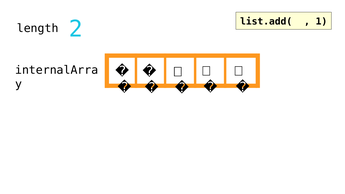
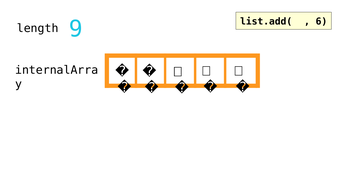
2: 2 -> 9
1: 1 -> 6
